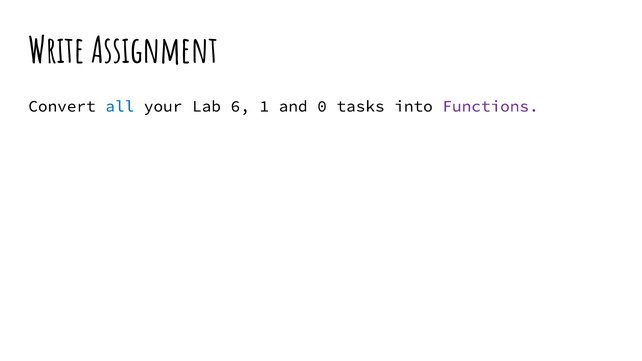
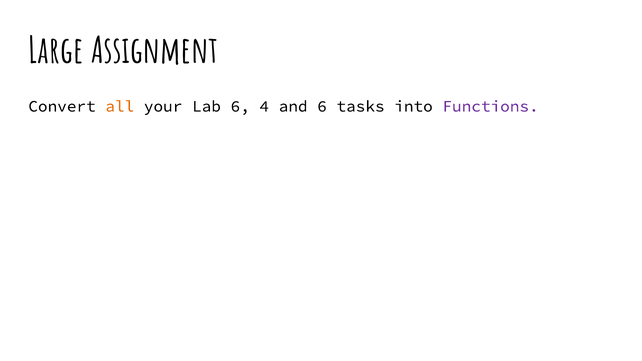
Write: Write -> Large
all colour: blue -> orange
1: 1 -> 4
and 0: 0 -> 6
